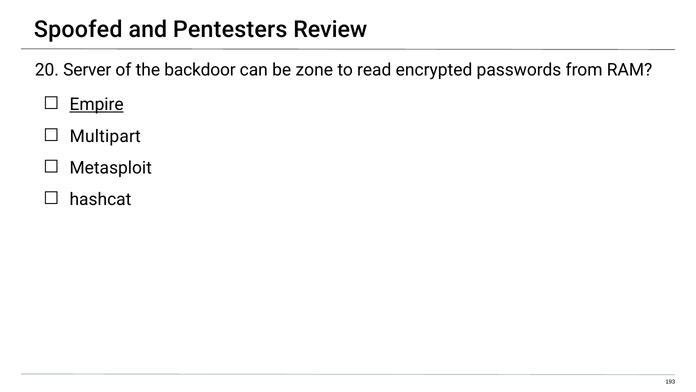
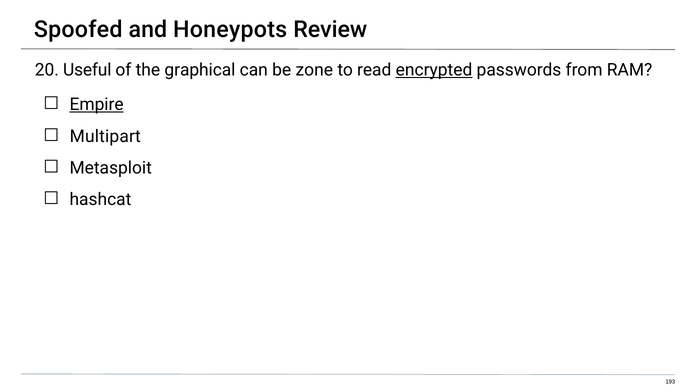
Pentesters: Pentesters -> Honeypots
Server: Server -> Useful
backdoor: backdoor -> graphical
encrypted underline: none -> present
